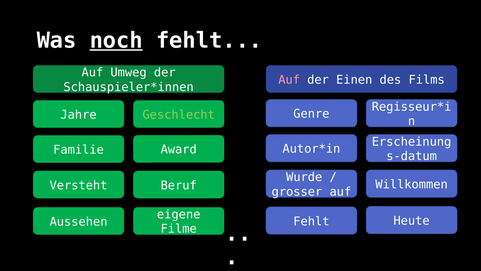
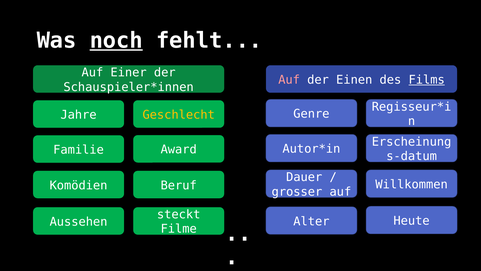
Umweg: Umweg -> Einer
Films underline: none -> present
Geschlecht colour: light green -> yellow
Wurde: Wurde -> Dauer
Versteht: Versteht -> Komödien
eigene: eigene -> steckt
Fehlt at (311, 221): Fehlt -> Alter
